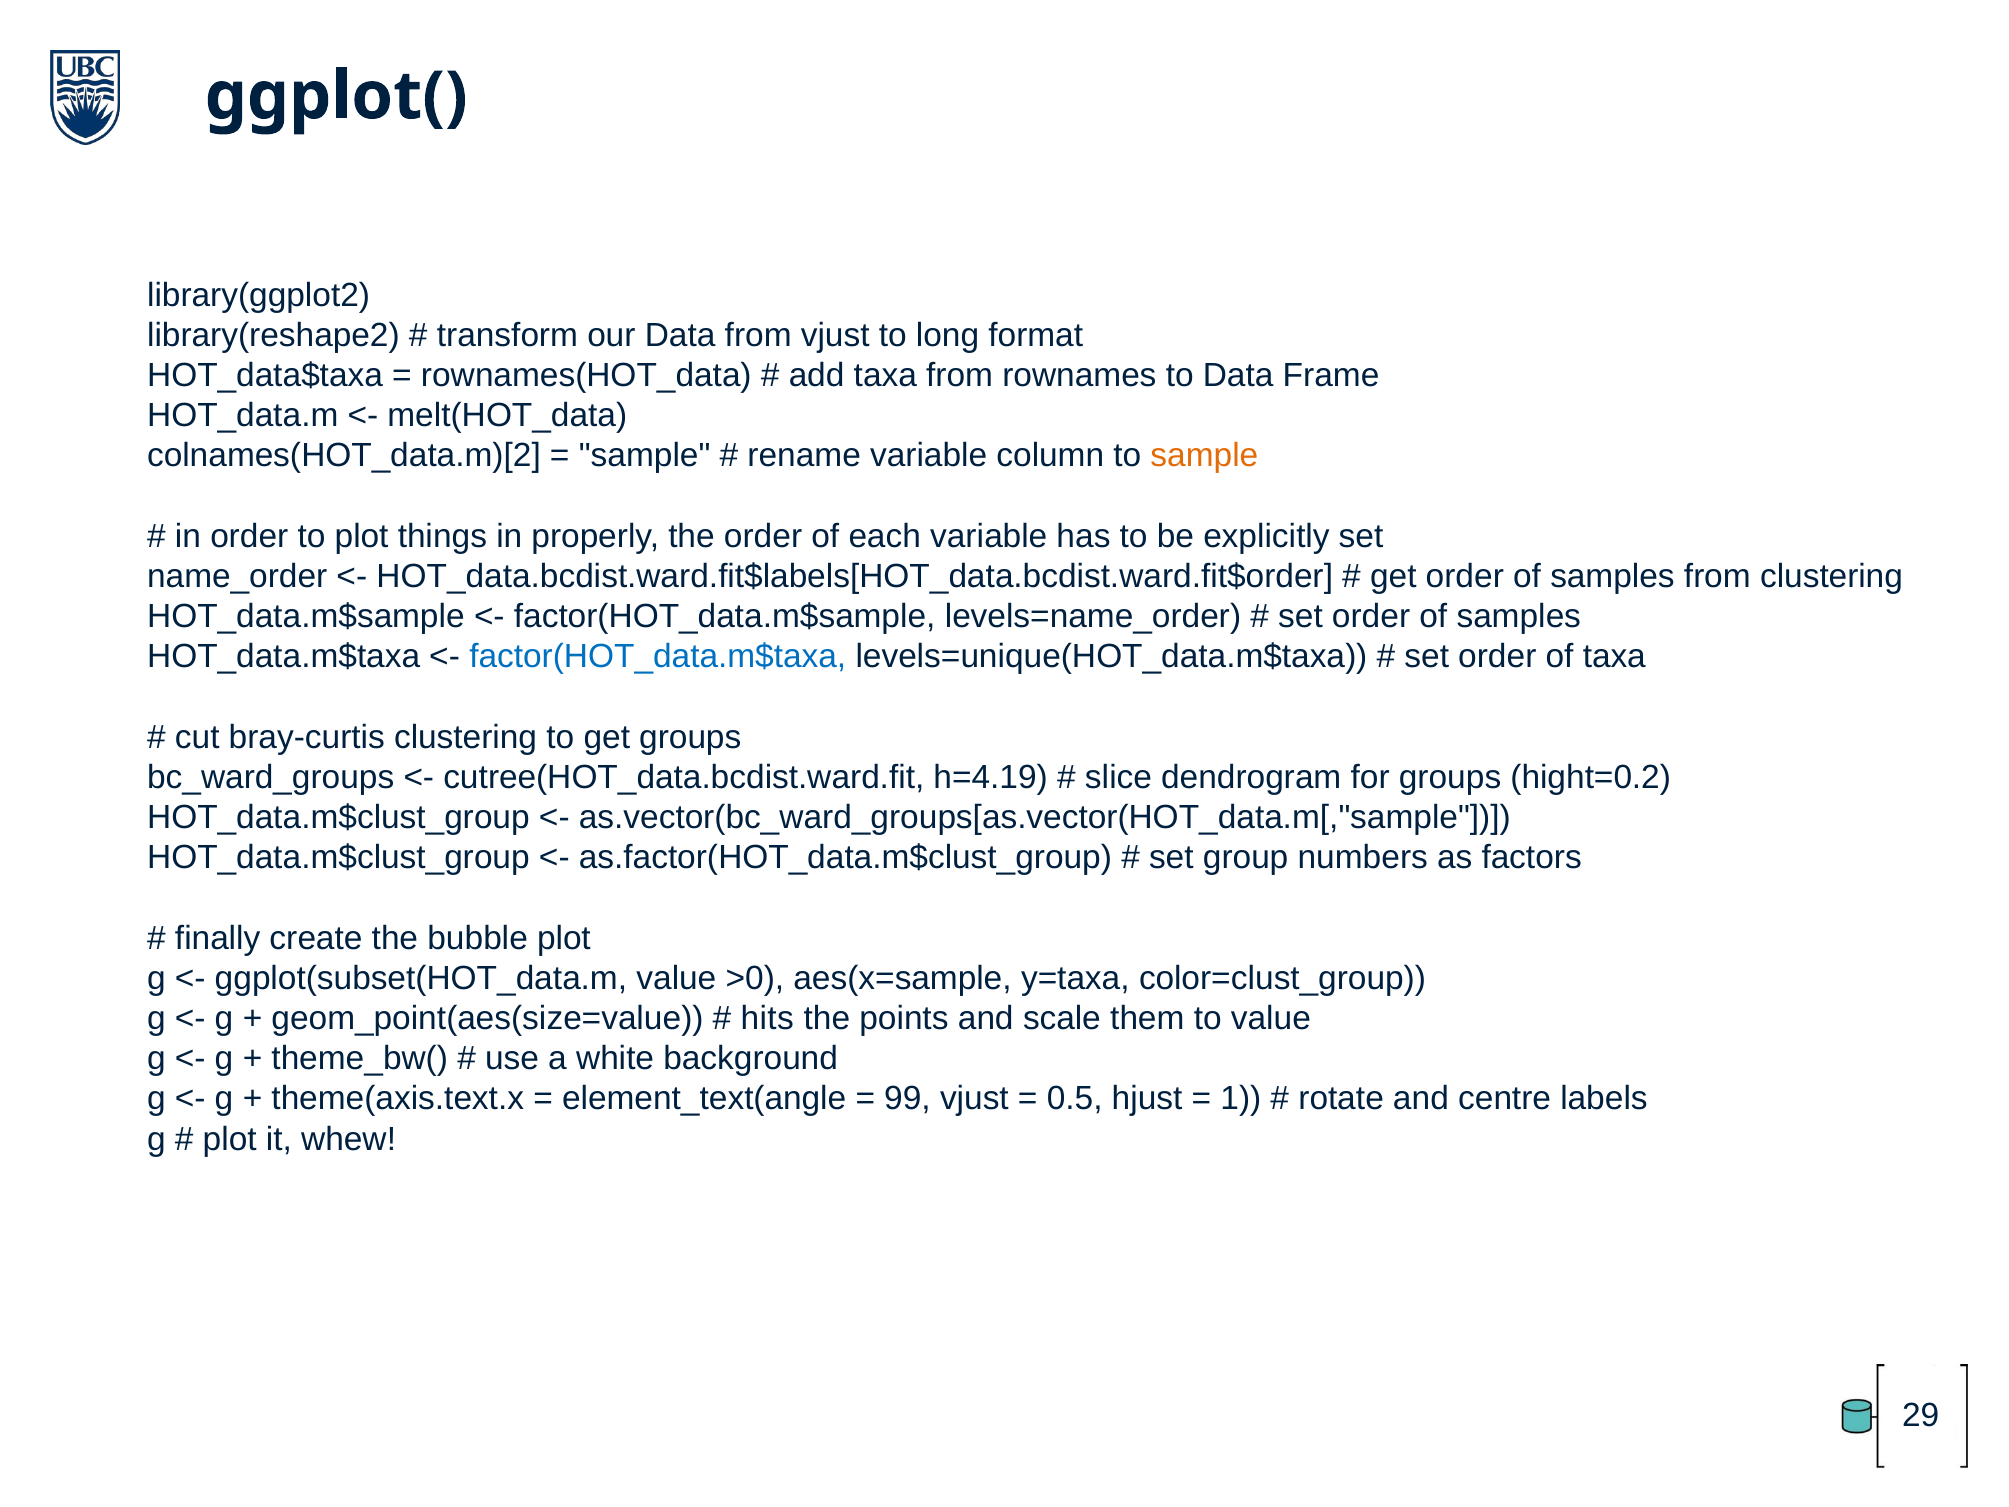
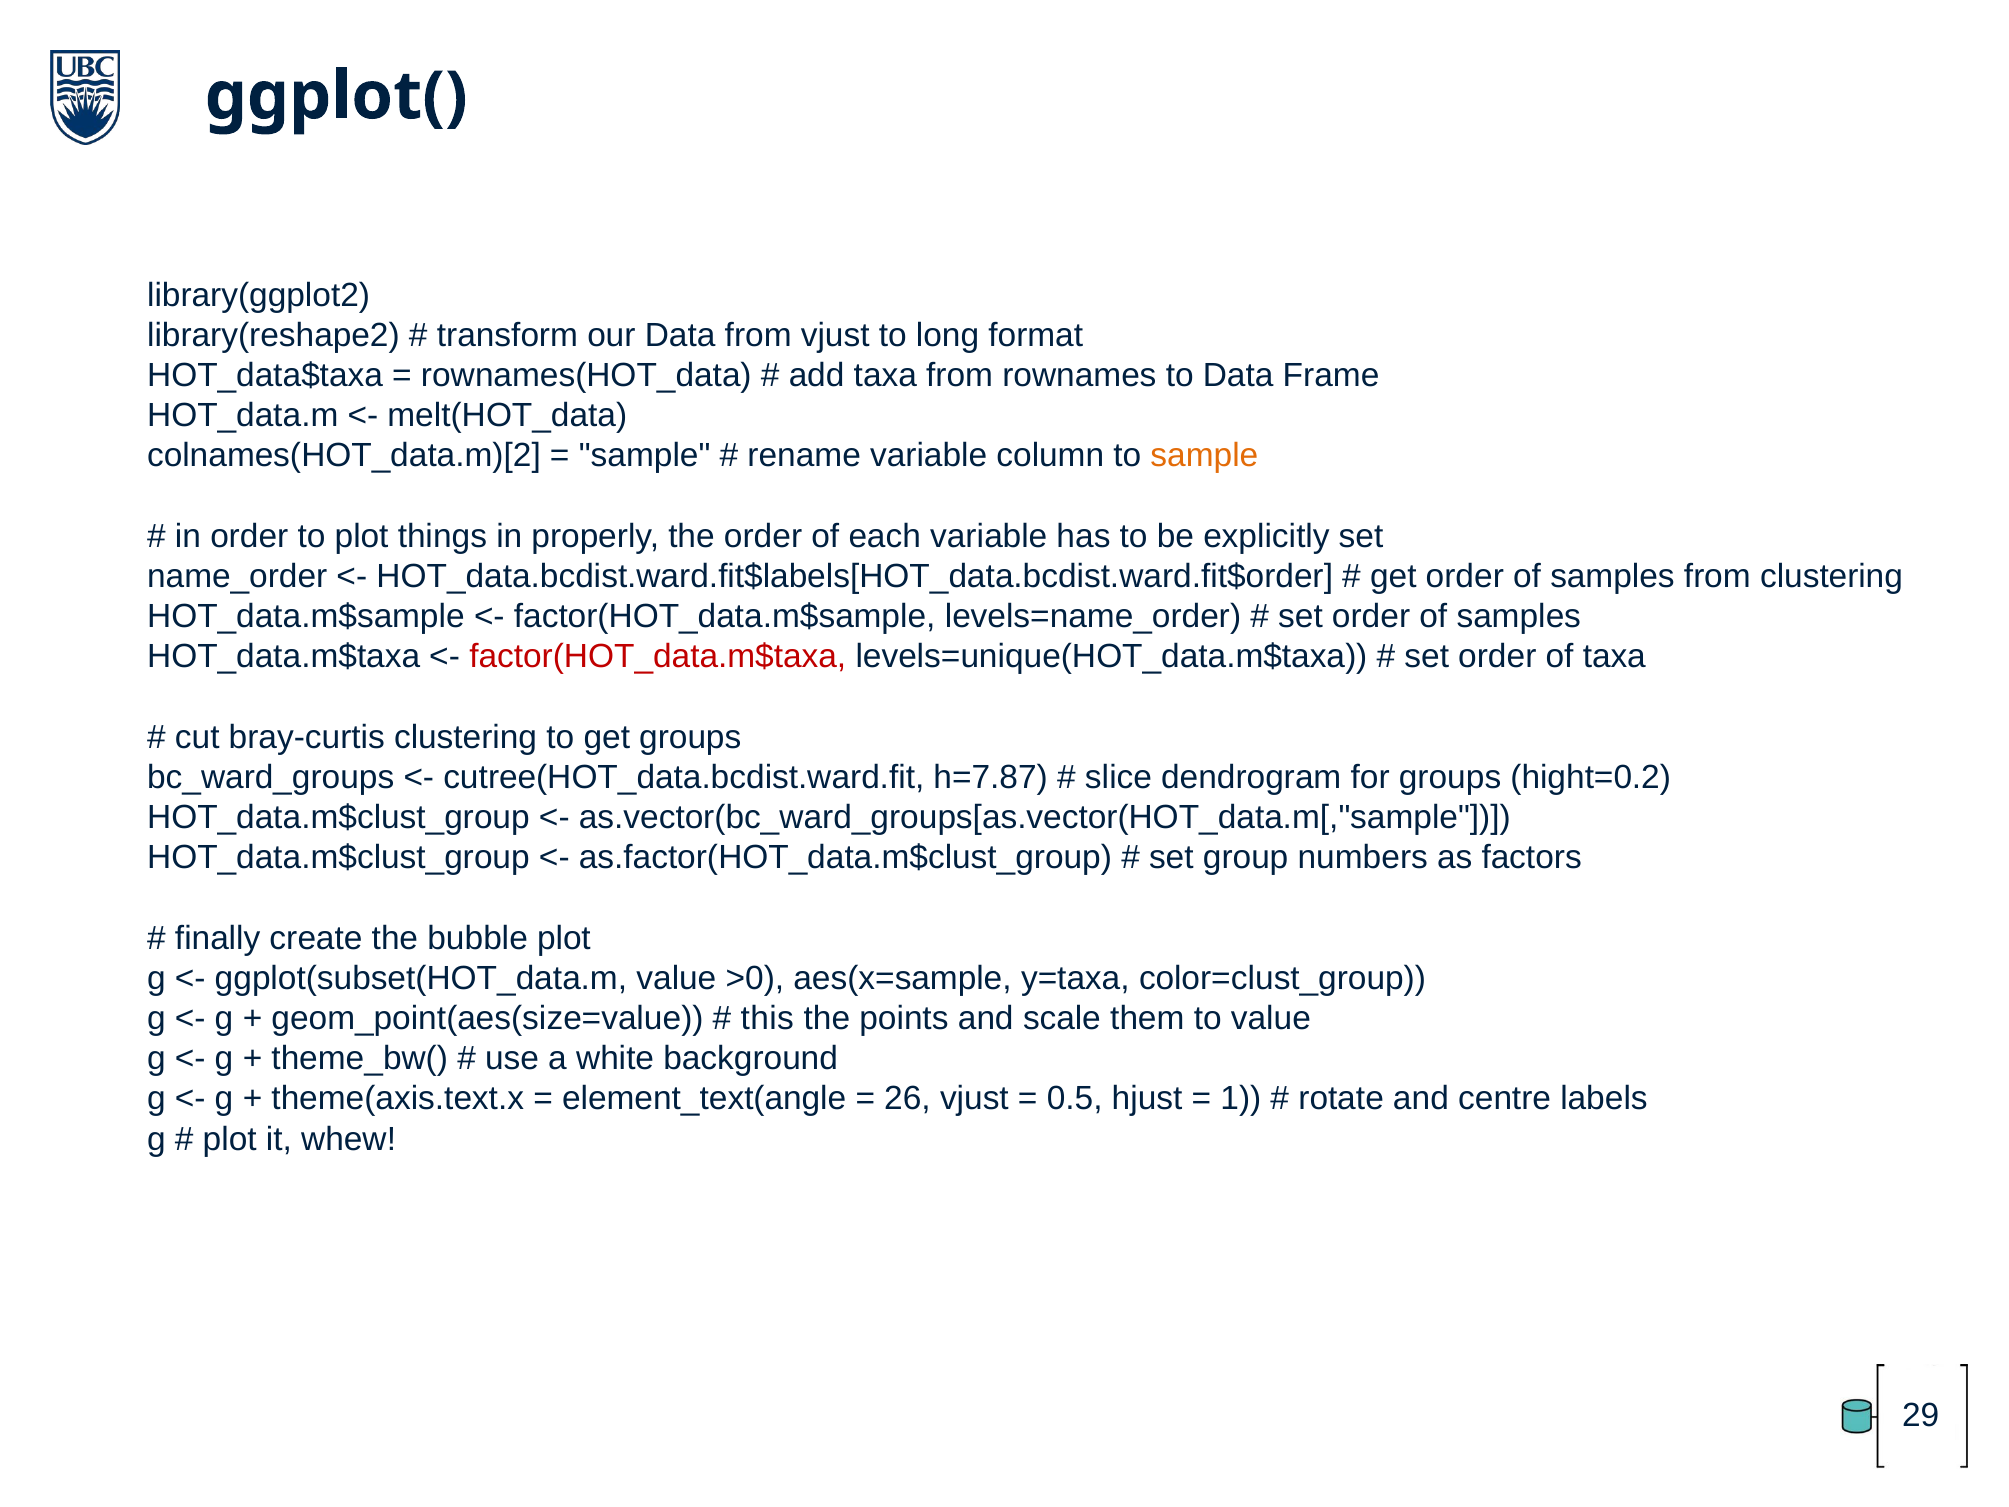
factor(HOT_data.m$taxa colour: blue -> red
h=4.19: h=4.19 -> h=7.87
hits: hits -> this
99: 99 -> 26
